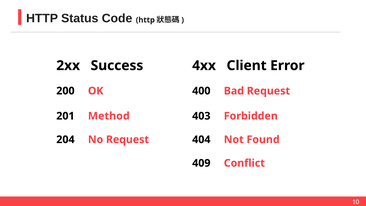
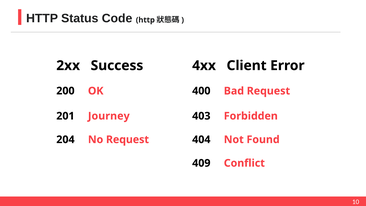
Method: Method -> Journey
